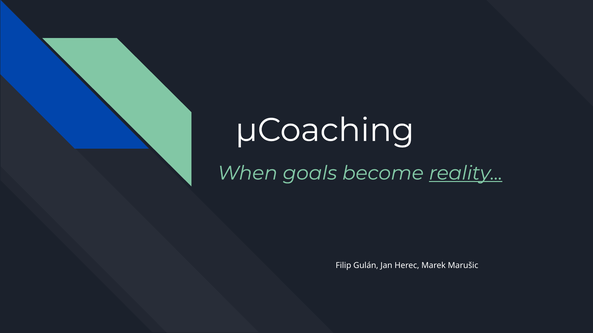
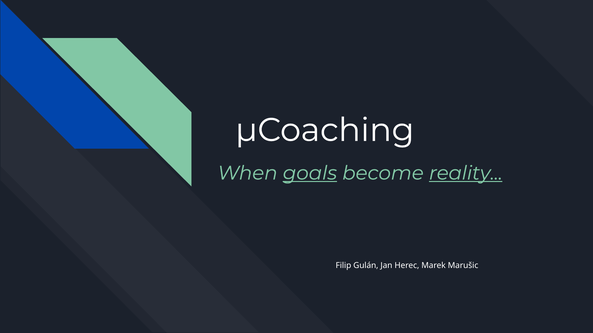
goals underline: none -> present
